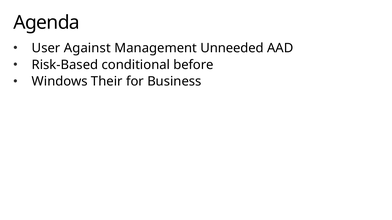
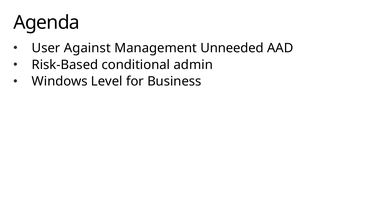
before: before -> admin
Their: Their -> Level
